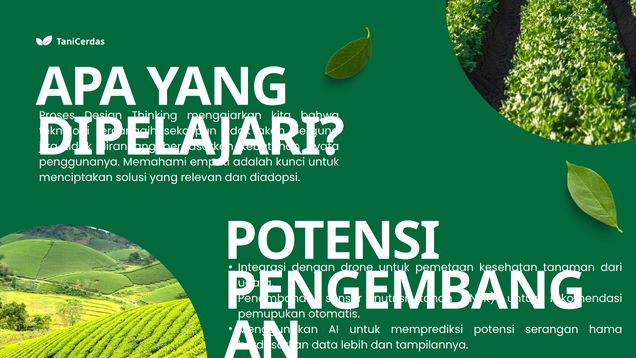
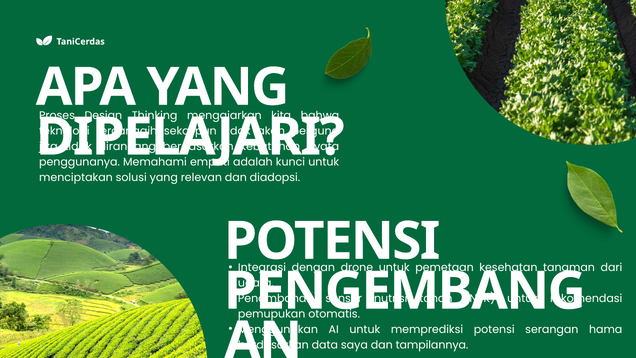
lebih: lebih -> saya
